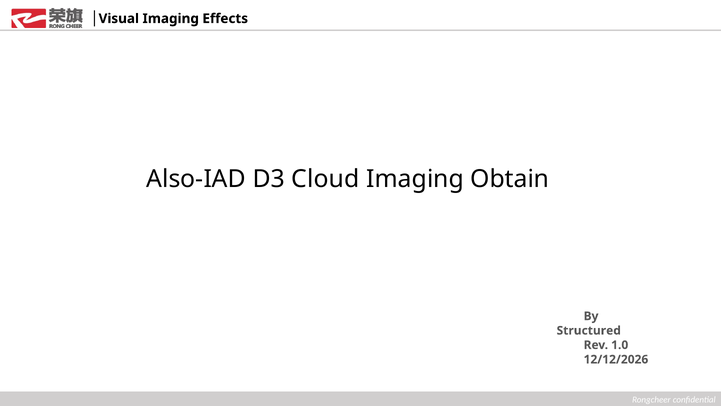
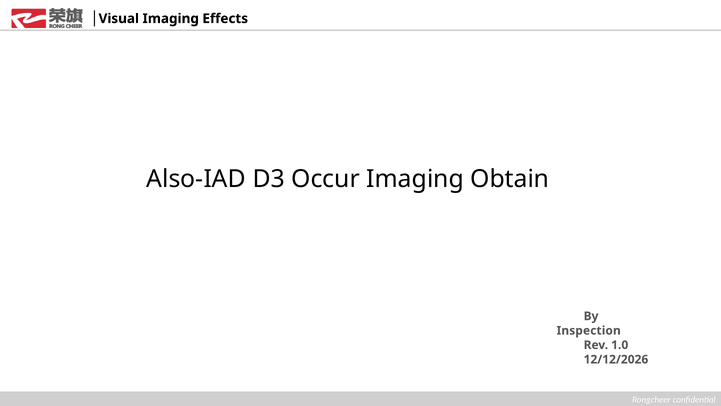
Cloud: Cloud -> Occur
Structured: Structured -> Inspection
